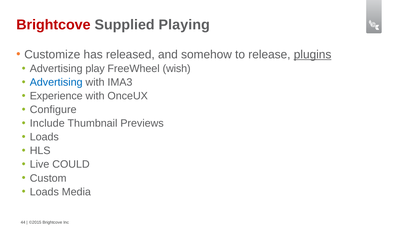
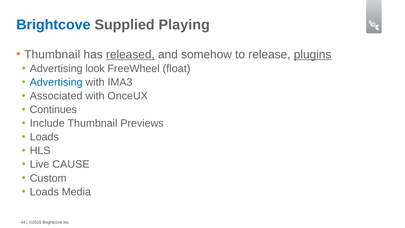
Brightcove at (53, 25) colour: red -> blue
Customize at (52, 54): Customize -> Thumbnail
released underline: none -> present
play: play -> look
wish: wish -> float
Experience: Experience -> Associated
Configure: Configure -> Continues
COULD: COULD -> CAUSE
